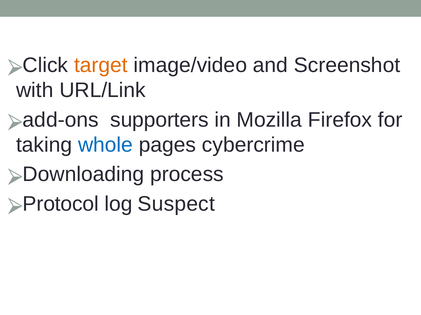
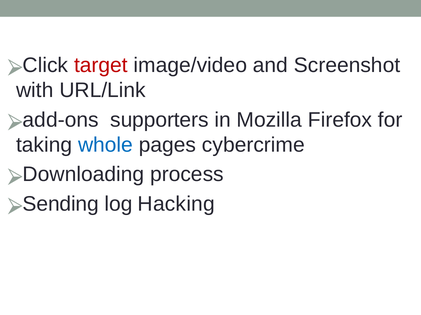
target colour: orange -> red
Protocol: Protocol -> Sending
Suspect: Suspect -> Hacking
